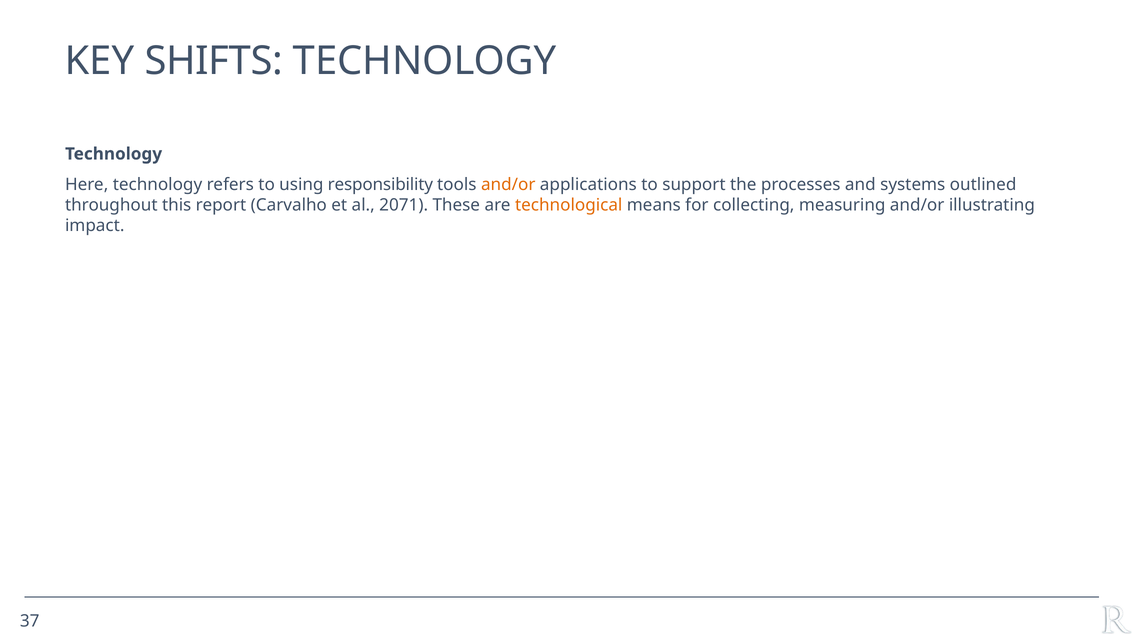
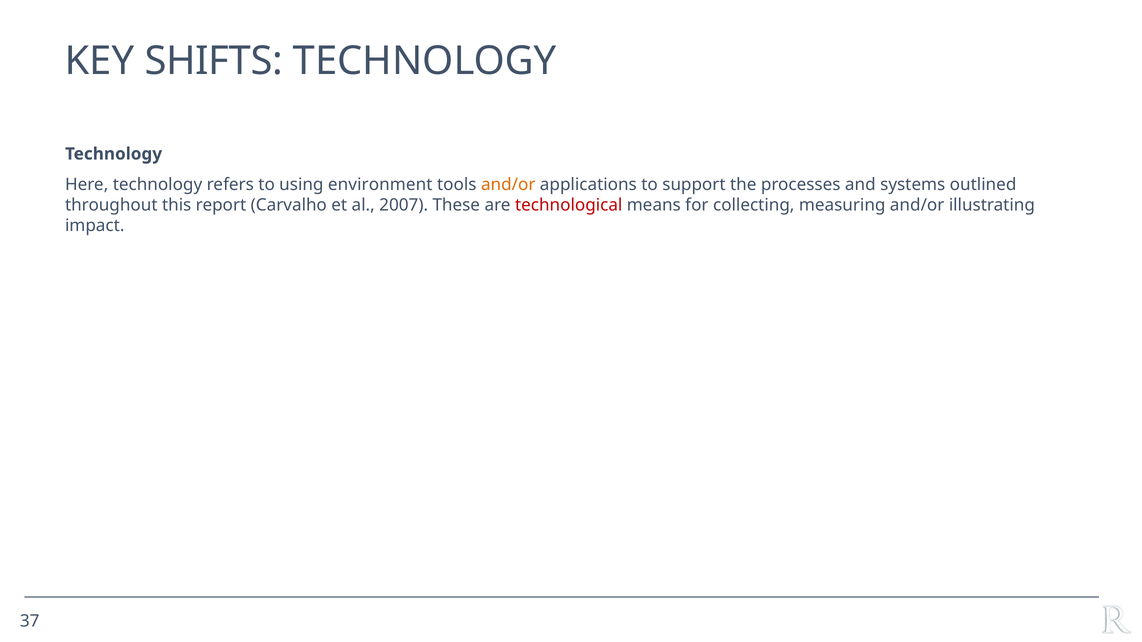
responsibility: responsibility -> environment
2071: 2071 -> 2007
technological colour: orange -> red
